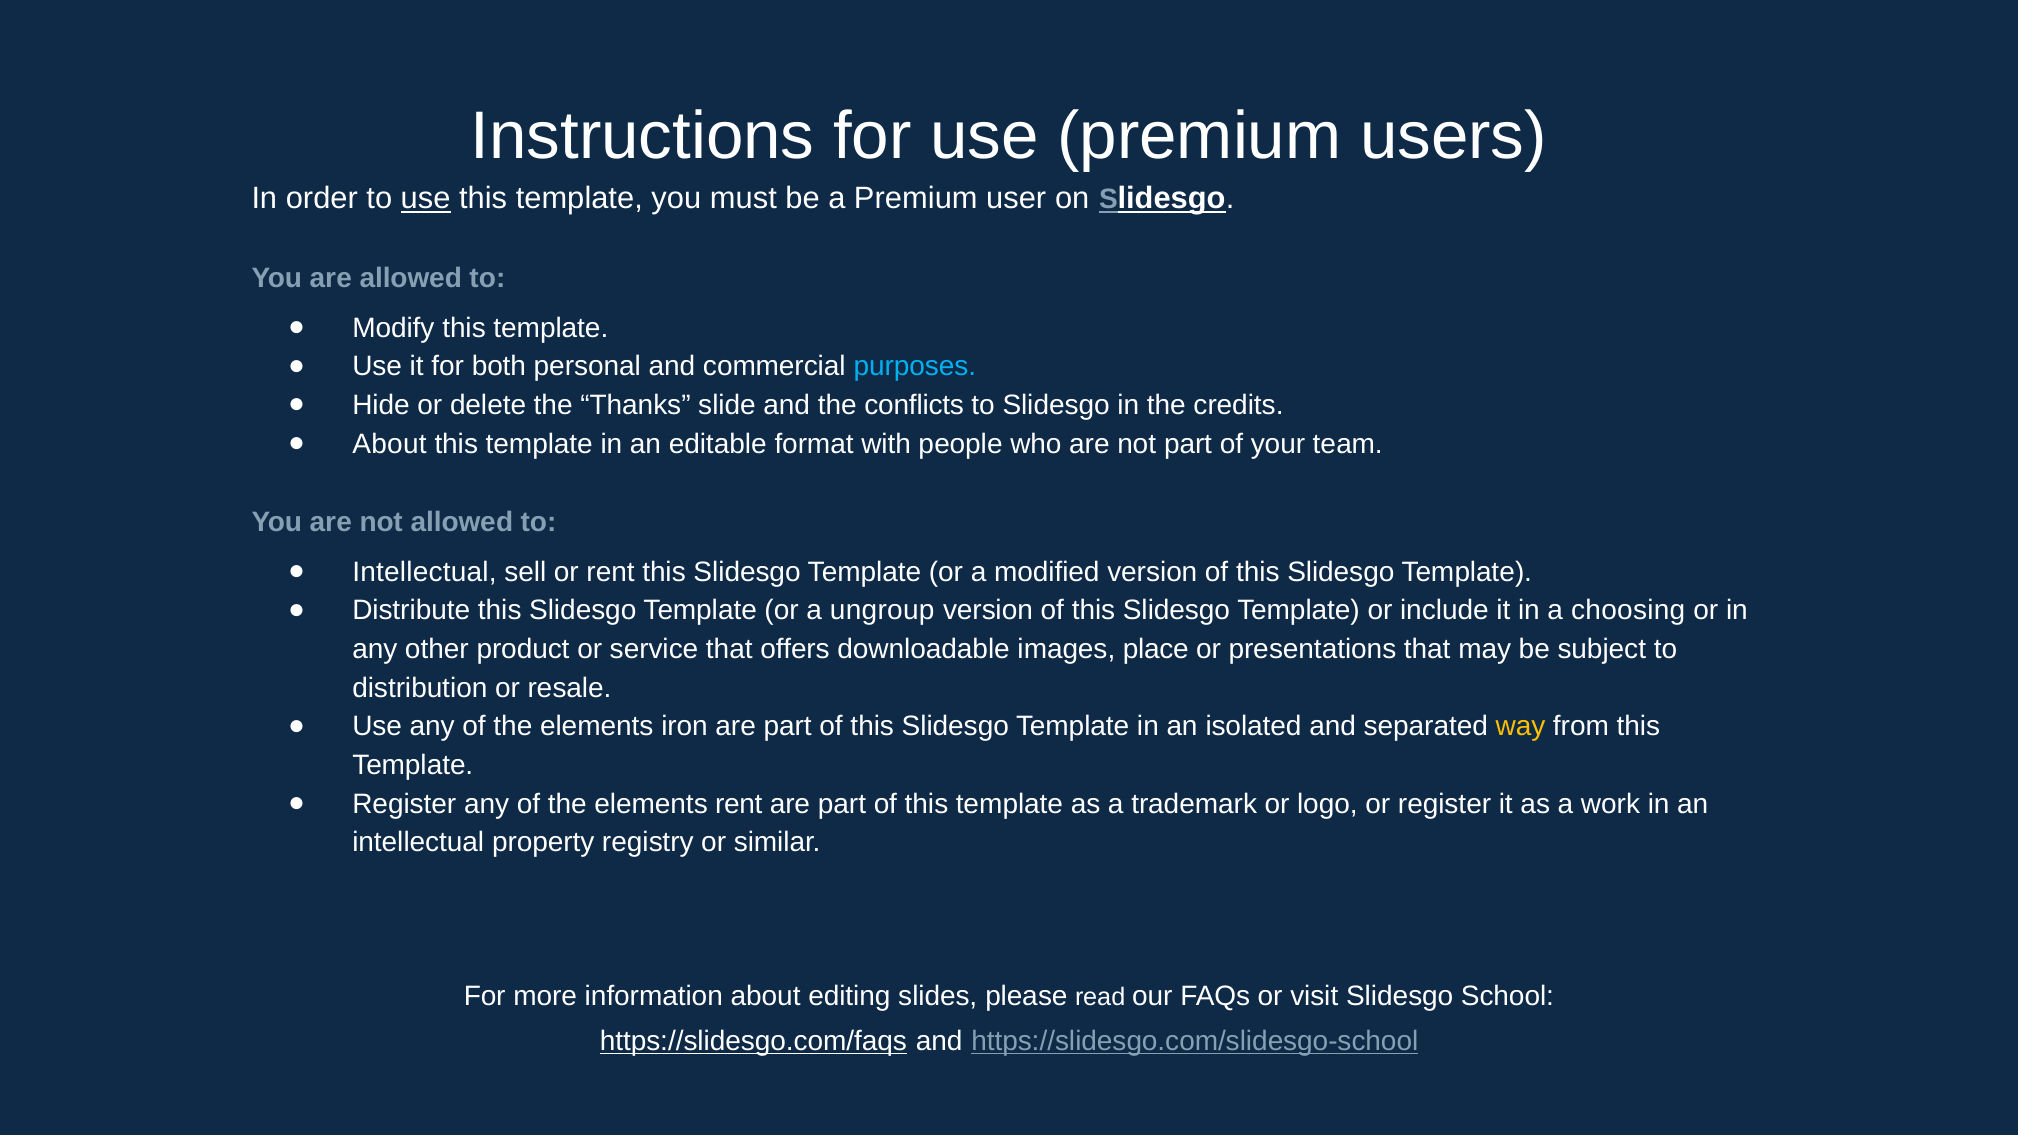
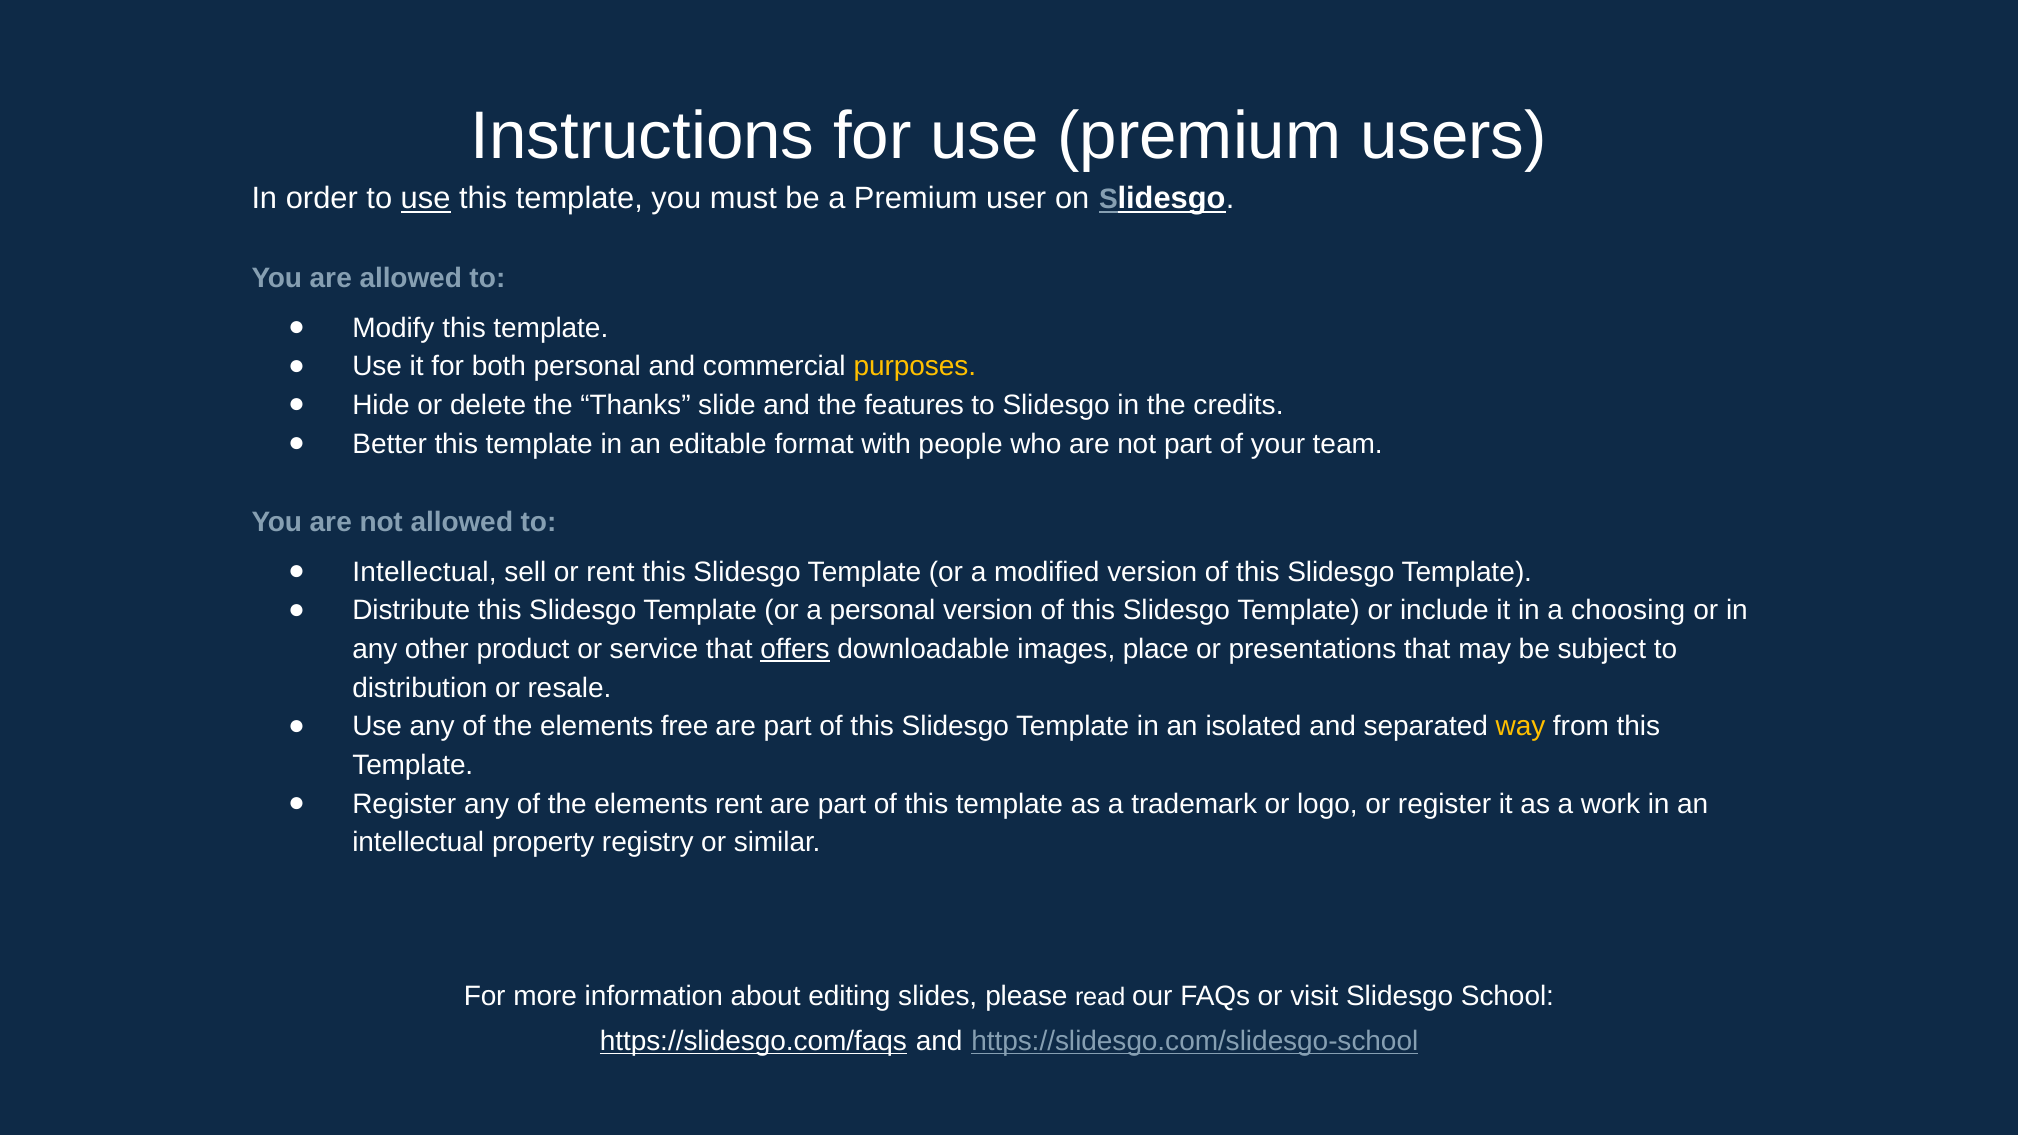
purposes colour: light blue -> yellow
conflicts: conflicts -> features
About at (390, 444): About -> Better
a ungroup: ungroup -> personal
offers underline: none -> present
iron: iron -> free
